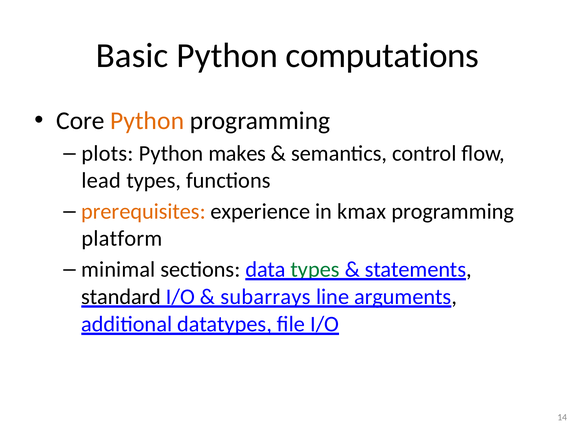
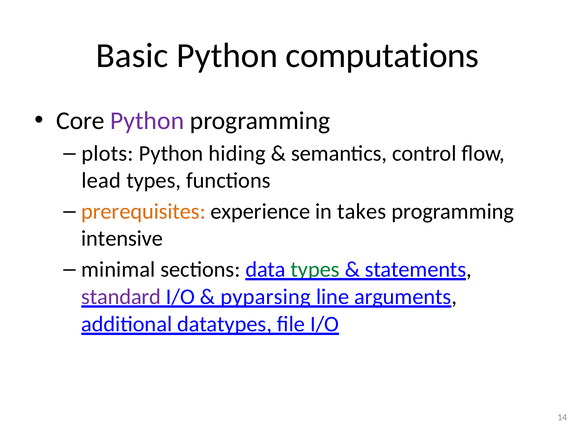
Python at (147, 121) colour: orange -> purple
makes: makes -> hiding
kmax: kmax -> takes
platform: platform -> intensive
standard colour: black -> purple
subarrays: subarrays -> pyparsing
